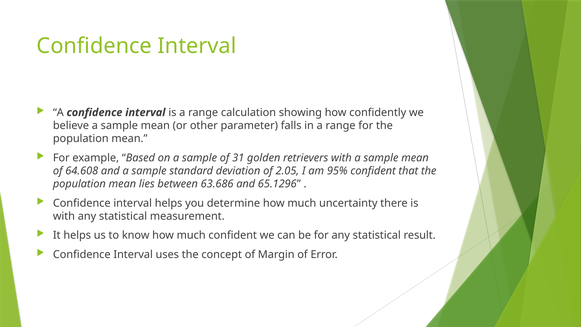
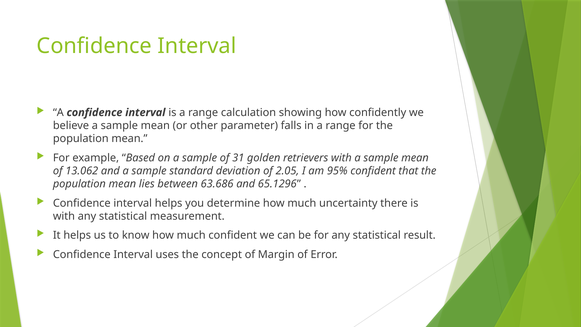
64.608: 64.608 -> 13.062
